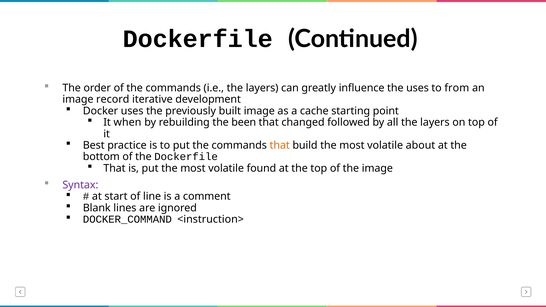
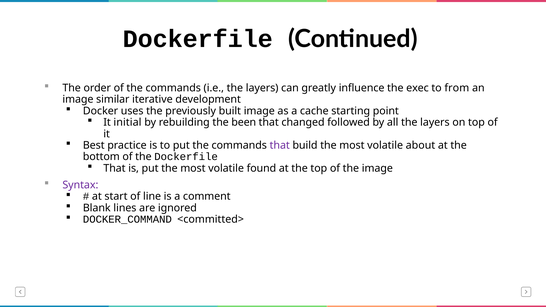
the uses: uses -> exec
record: record -> similar
when: when -> initial
that at (280, 145) colour: orange -> purple
<instruction>: <instruction> -> <committed>
